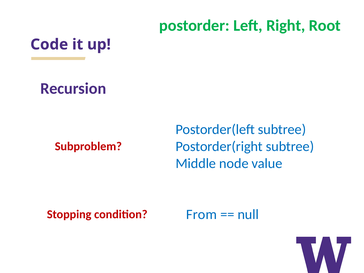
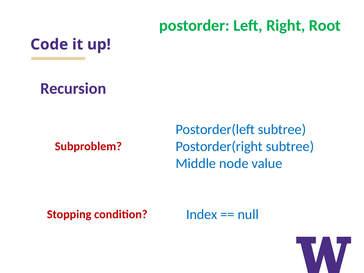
From: From -> Index
